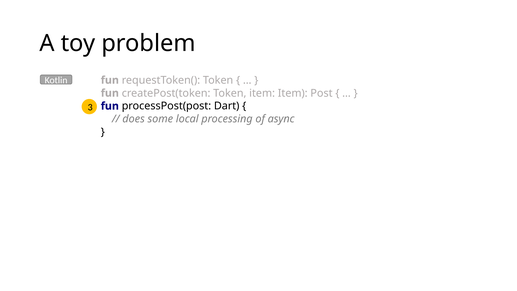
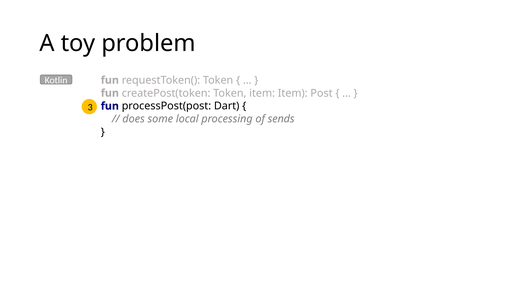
async: async -> sends
